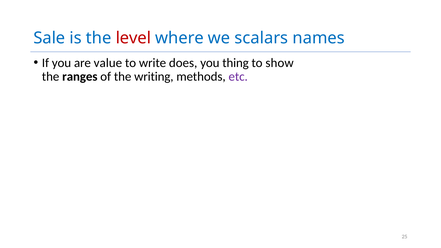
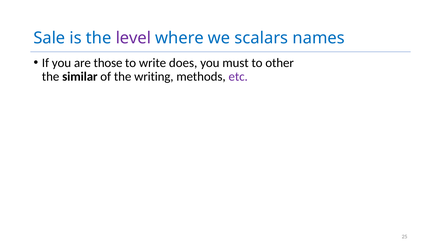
level colour: red -> purple
value: value -> those
thing: thing -> must
show: show -> other
ranges: ranges -> similar
